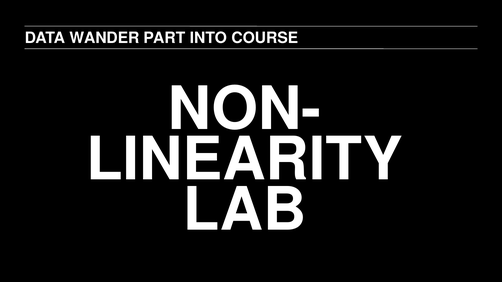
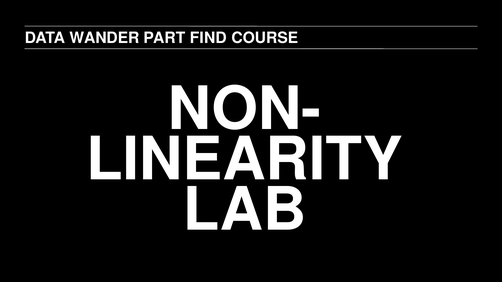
INTO: INTO -> FIND
